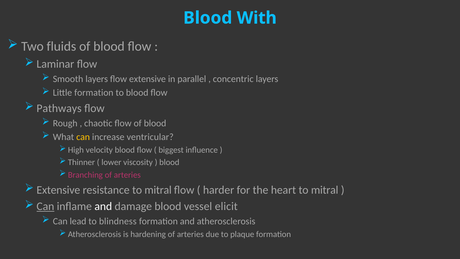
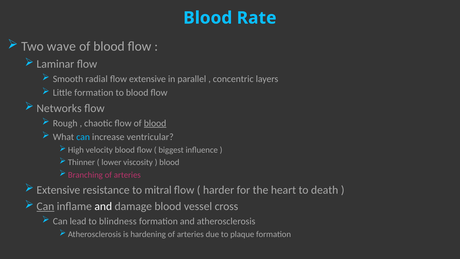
With: With -> Rate
fluids: fluids -> wave
Smooth layers: layers -> radial
Pathways: Pathways -> Networks
blood at (155, 123) underline: none -> present
can at (83, 137) colour: yellow -> light blue
heart to mitral: mitral -> death
elicit: elicit -> cross
